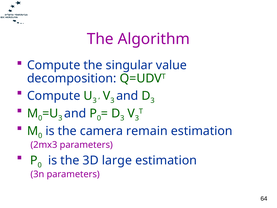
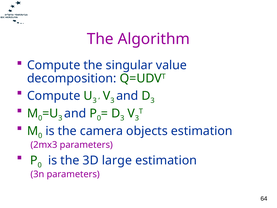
remain: remain -> objects
